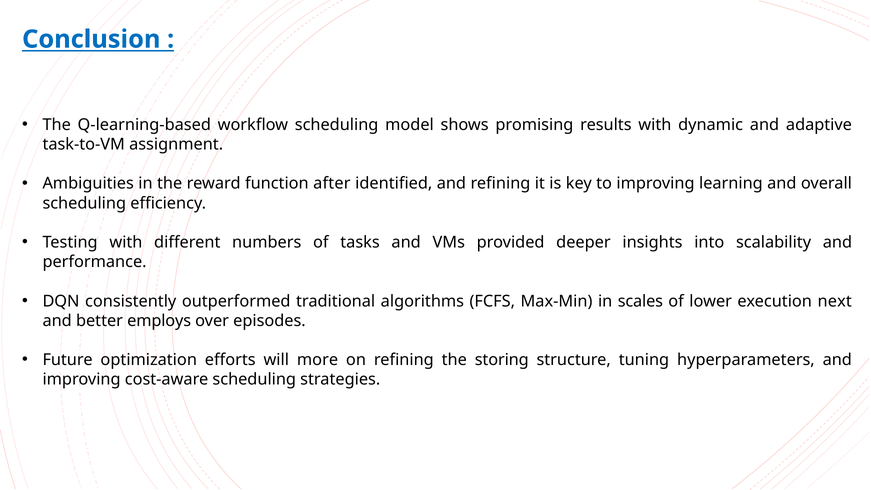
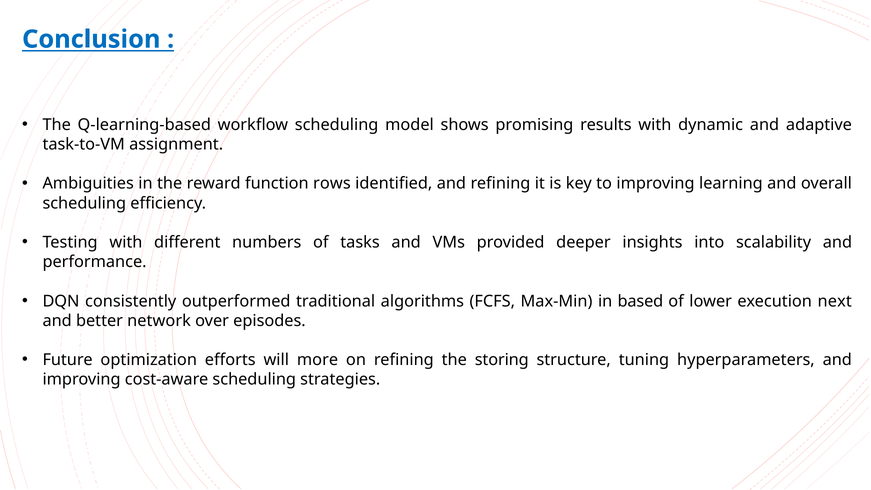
after: after -> rows
scales: scales -> based
employs: employs -> network
